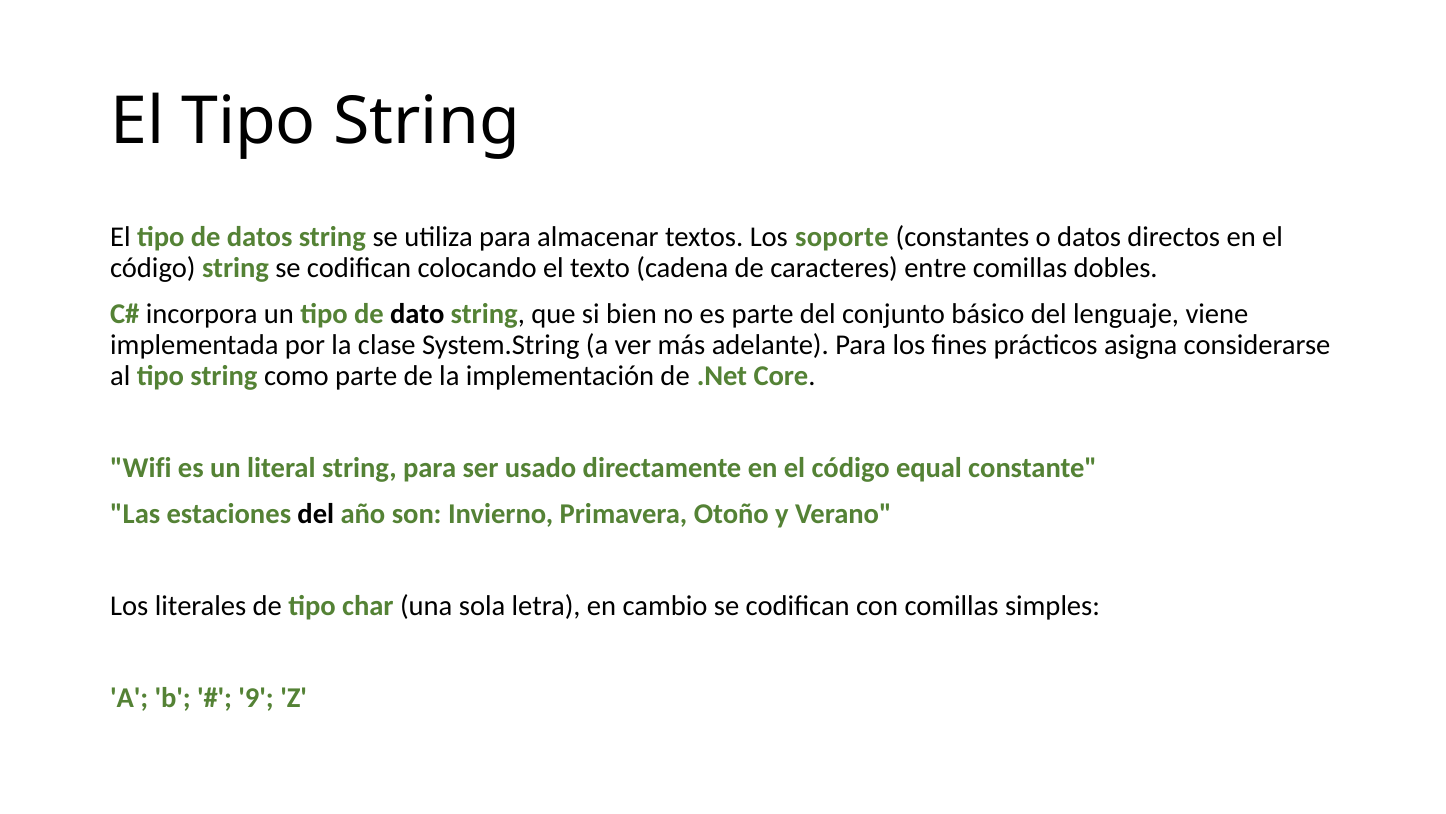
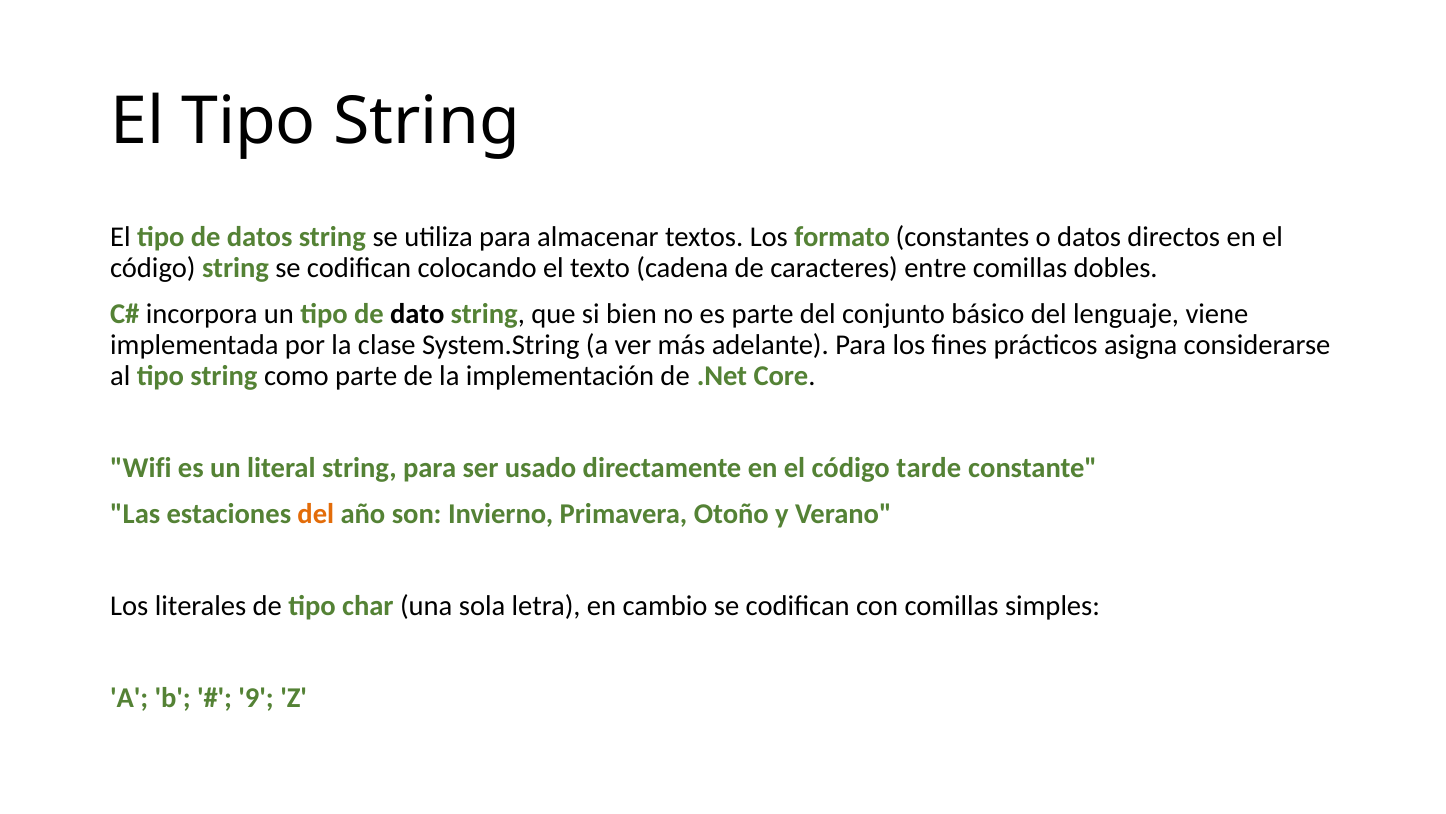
soporte: soporte -> formato
equal: equal -> tarde
del at (316, 514) colour: black -> orange
